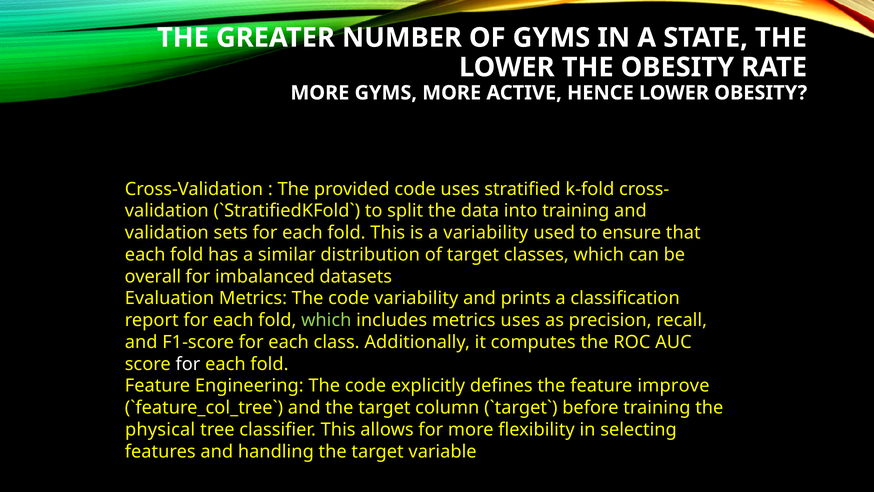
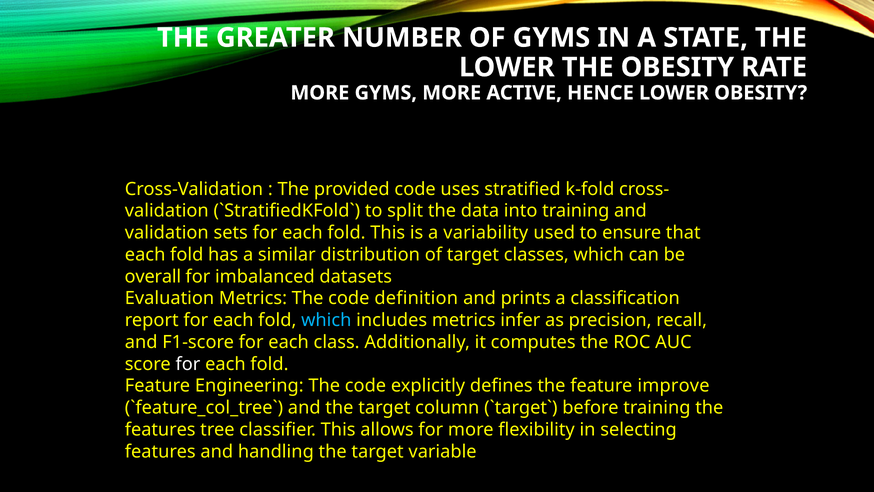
code variability: variability -> definition
which at (326, 320) colour: light green -> light blue
metrics uses: uses -> infer
physical at (160, 429): physical -> features
